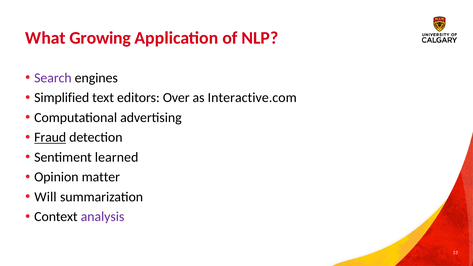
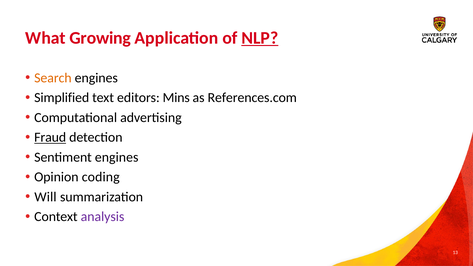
NLP underline: none -> present
Search colour: purple -> orange
Over: Over -> Mins
Interactive.com: Interactive.com -> References.com
Sentiment learned: learned -> engines
matter: matter -> coding
